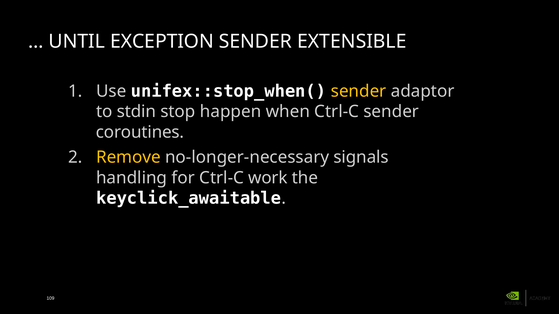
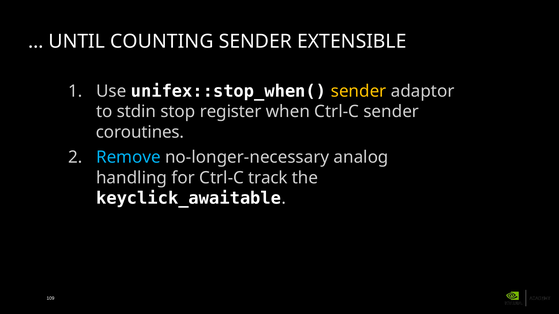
EXCEPTION: EXCEPTION -> COUNTING
happen: happen -> register
Remove colour: yellow -> light blue
signals: signals -> analog
work: work -> track
